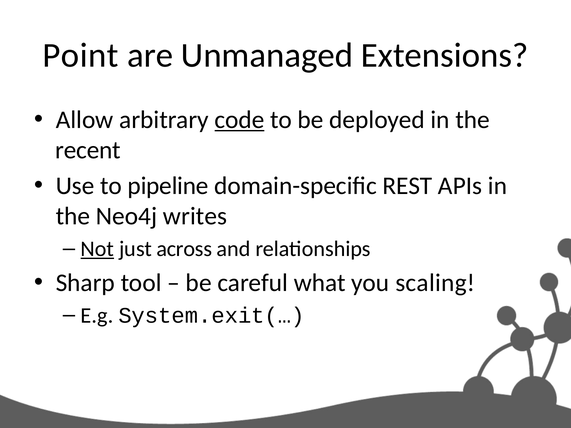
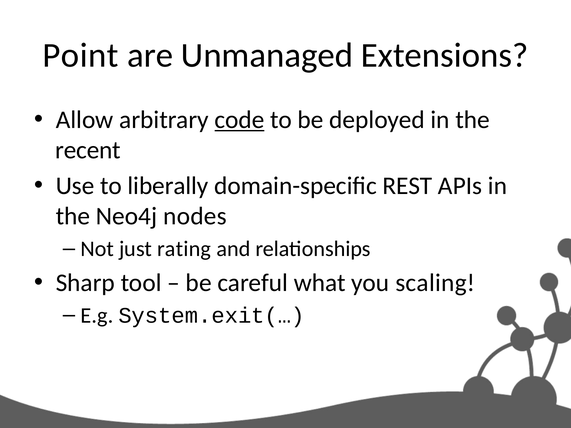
pipeline: pipeline -> liberally
writes: writes -> nodes
Not underline: present -> none
across: across -> rating
